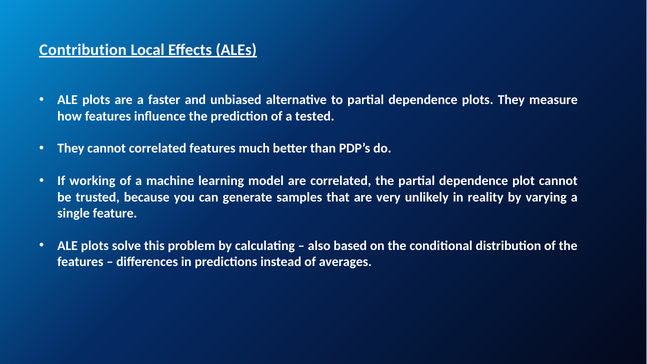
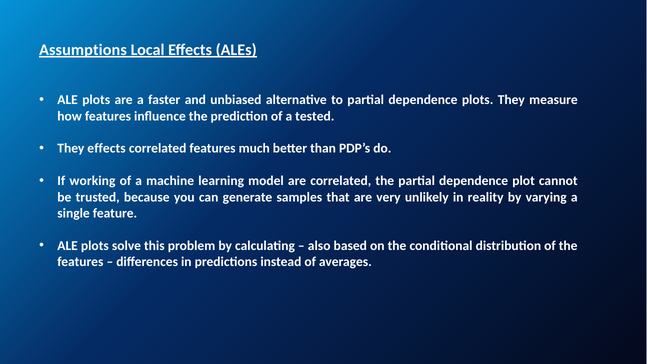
Contribution: Contribution -> Assumptions
They cannot: cannot -> effects
